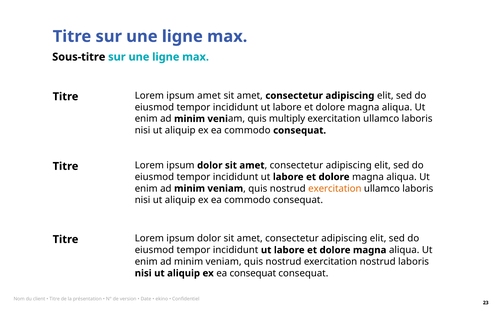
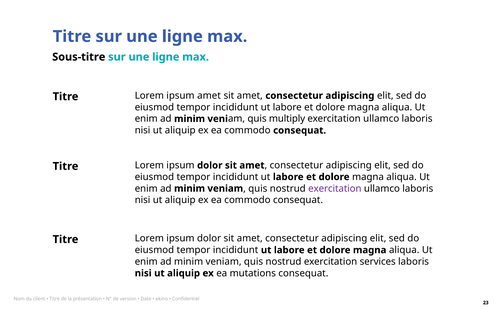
exercitation at (335, 188) colour: orange -> purple
exercitation nostrud: nostrud -> services
ea consequat: consequat -> mutations
